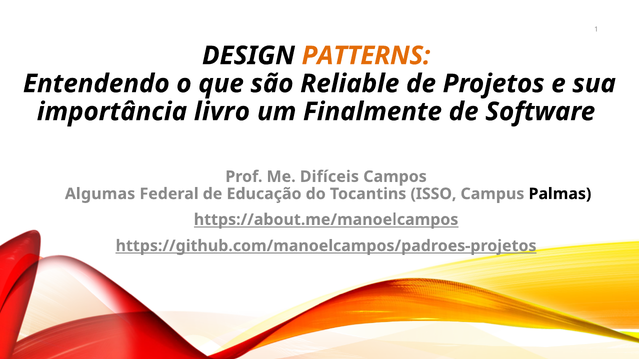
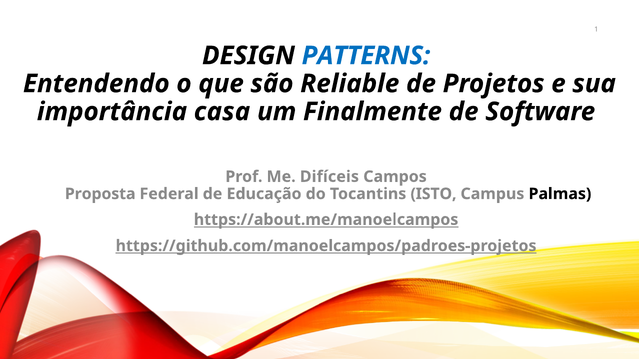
PATTERNS colour: orange -> blue
livro: livro -> casa
Algumas: Algumas -> Proposta
ISSO: ISSO -> ISTO
